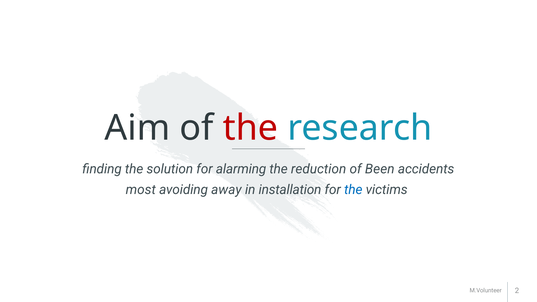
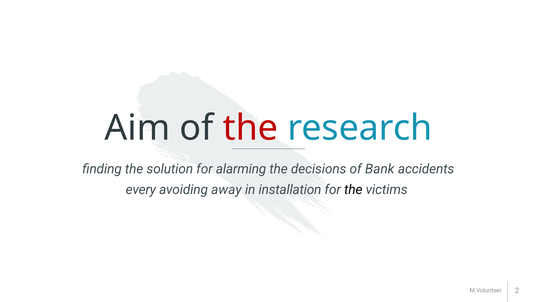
reduction: reduction -> decisions
Been: Been -> Bank
most: most -> every
the at (353, 190) colour: blue -> black
